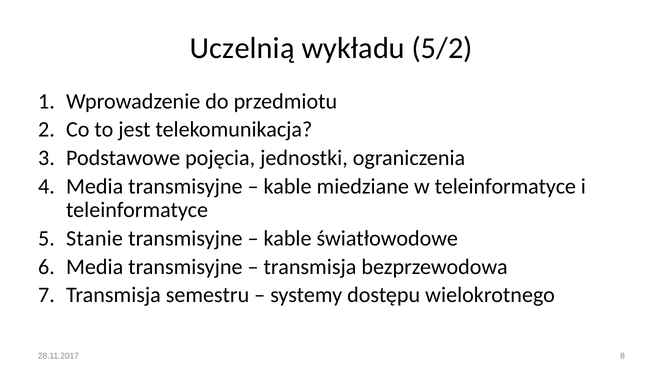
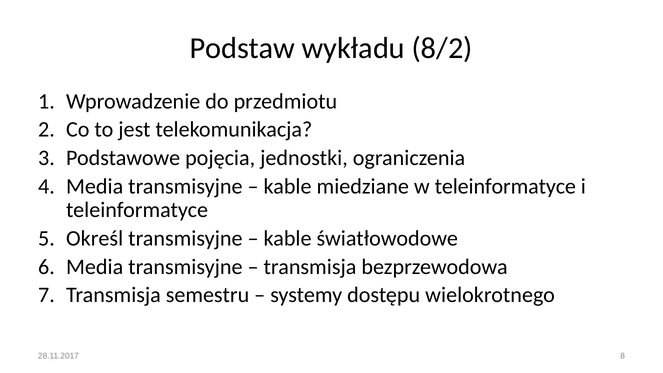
Uczelnią: Uczelnią -> Podstaw
5/2: 5/2 -> 8/2
Stanie: Stanie -> Określ
